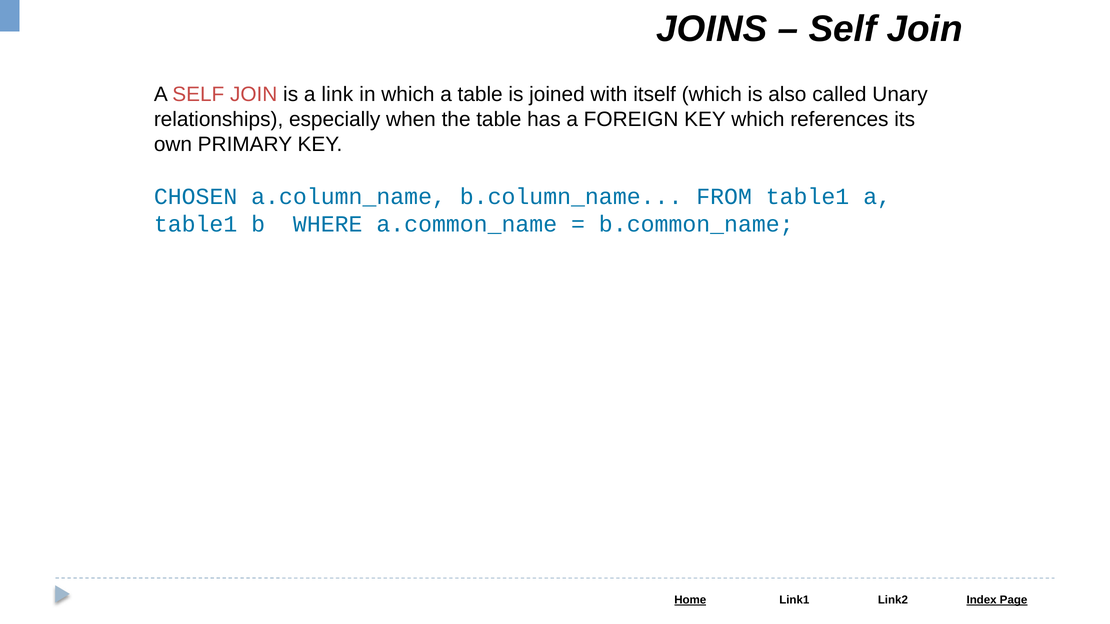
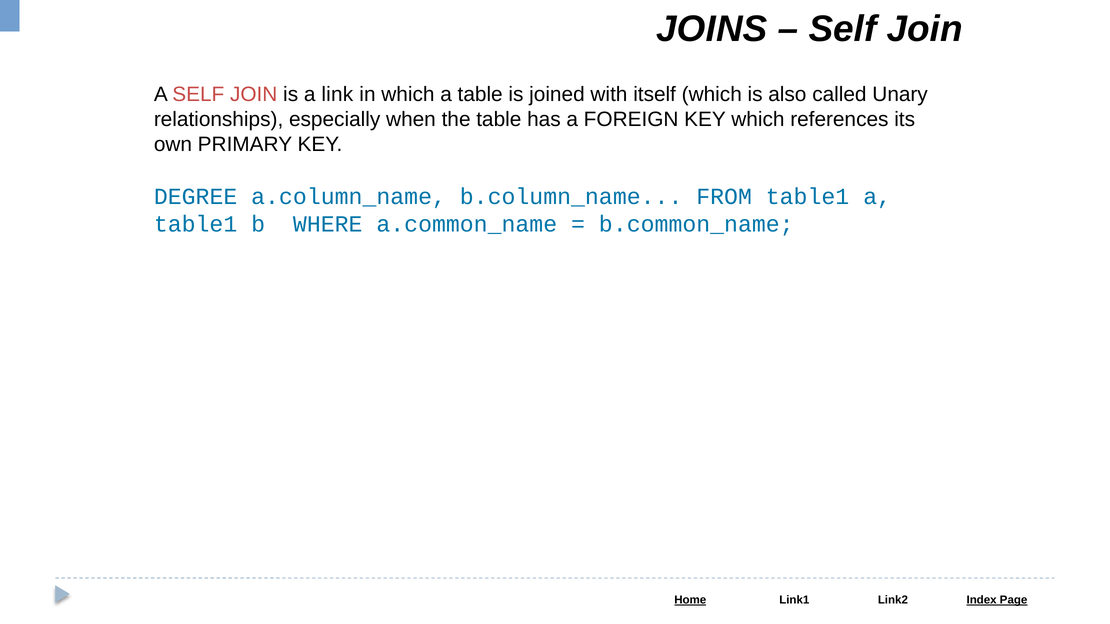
CHOSEN: CHOSEN -> DEGREE
